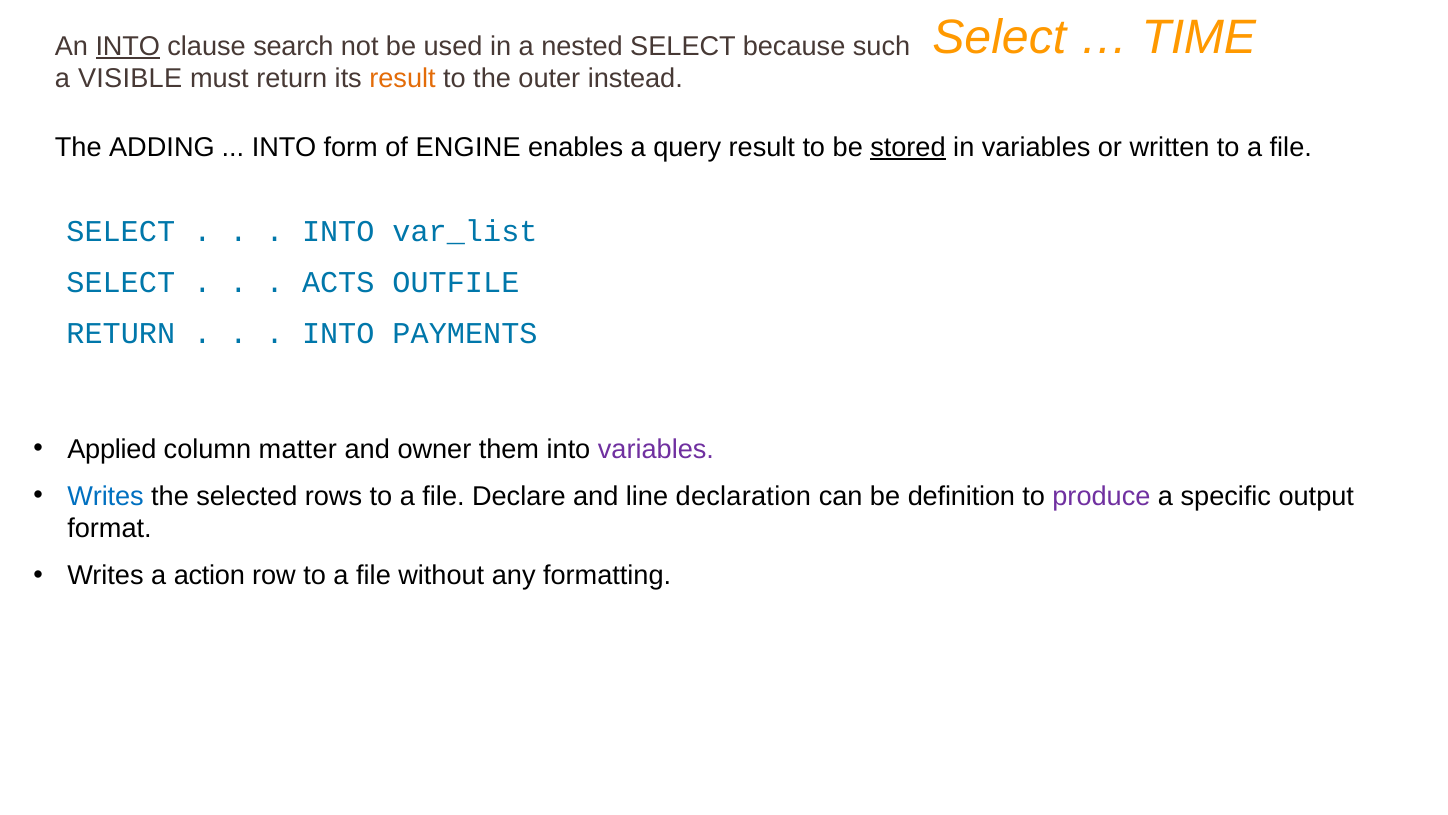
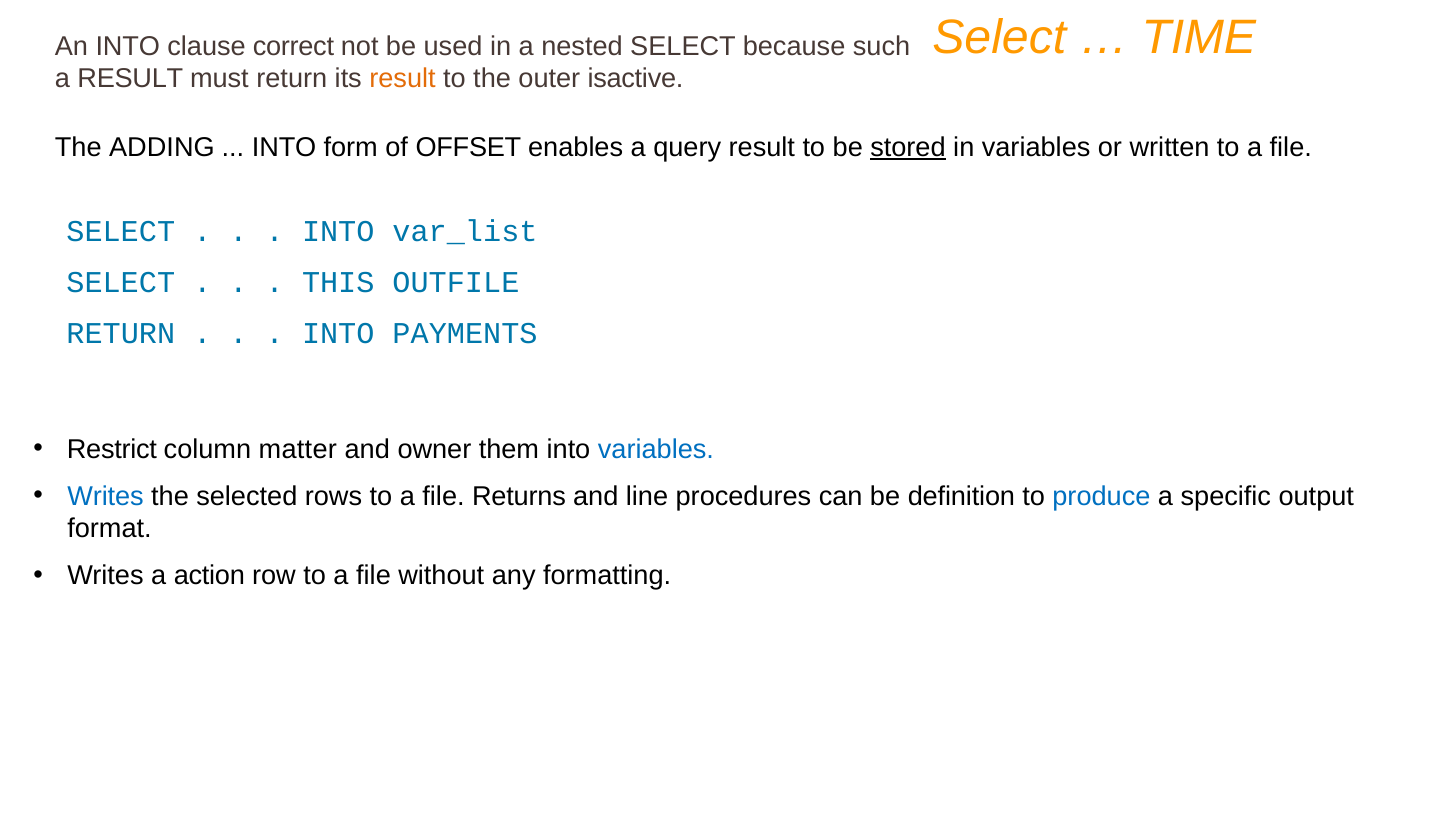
INTO at (128, 46) underline: present -> none
search: search -> correct
a VISIBLE: VISIBLE -> RESULT
instead: instead -> isactive
ENGINE: ENGINE -> OFFSET
ACTS: ACTS -> THIS
Applied: Applied -> Restrict
variables at (656, 449) colour: purple -> blue
Declare: Declare -> Returns
declaration: declaration -> procedures
produce colour: purple -> blue
